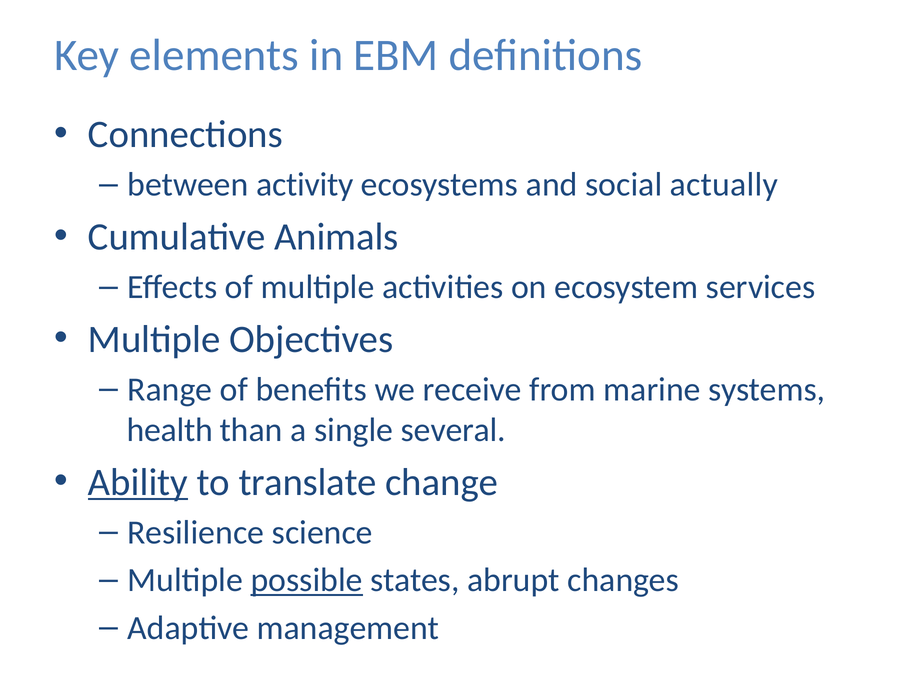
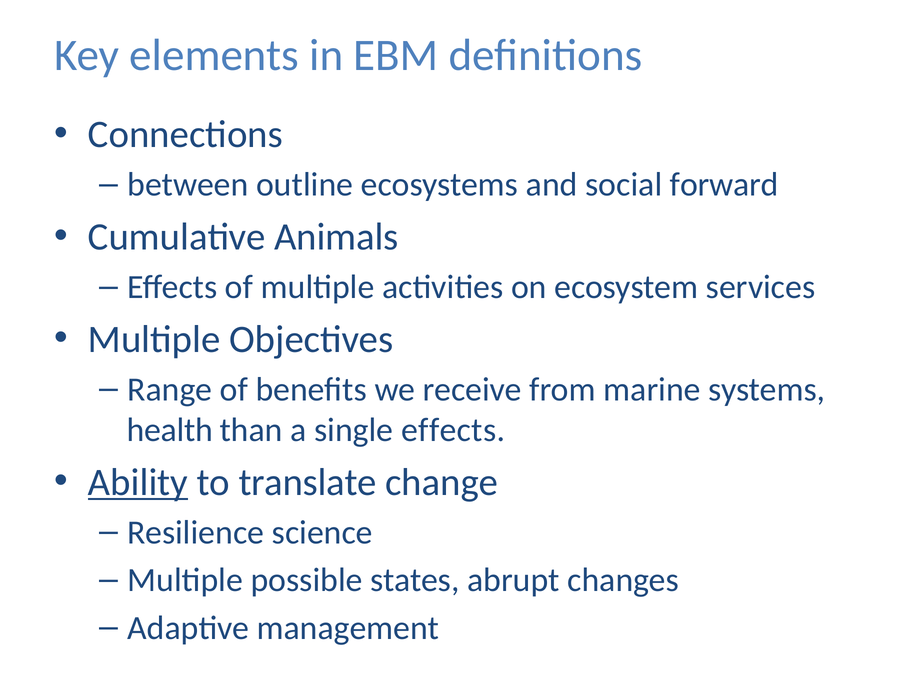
activity: activity -> outline
actually: actually -> forward
single several: several -> effects
possible underline: present -> none
